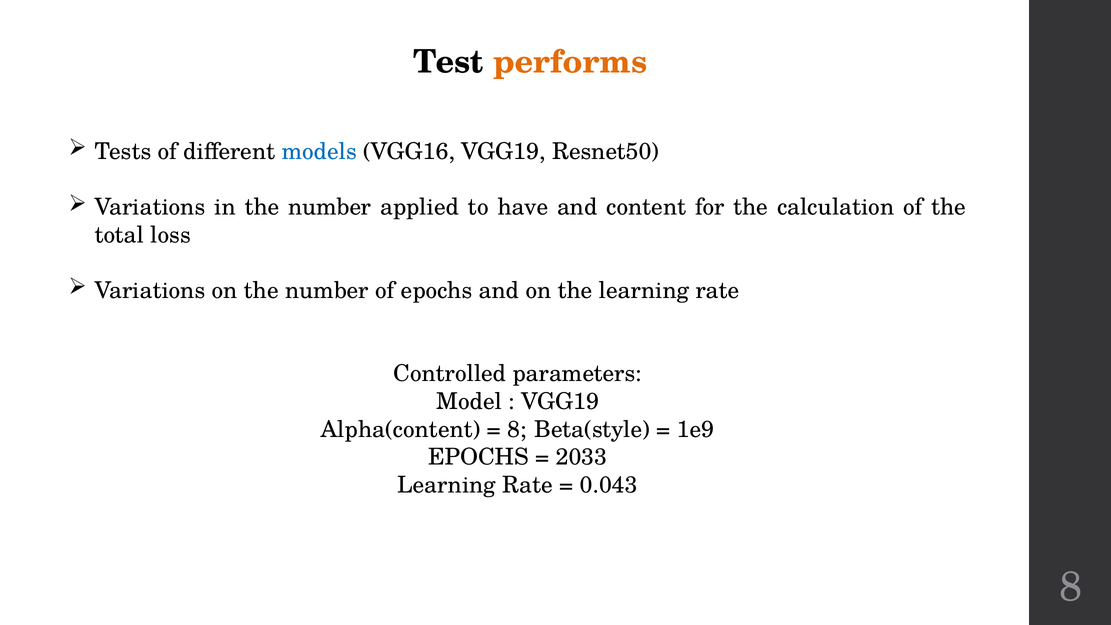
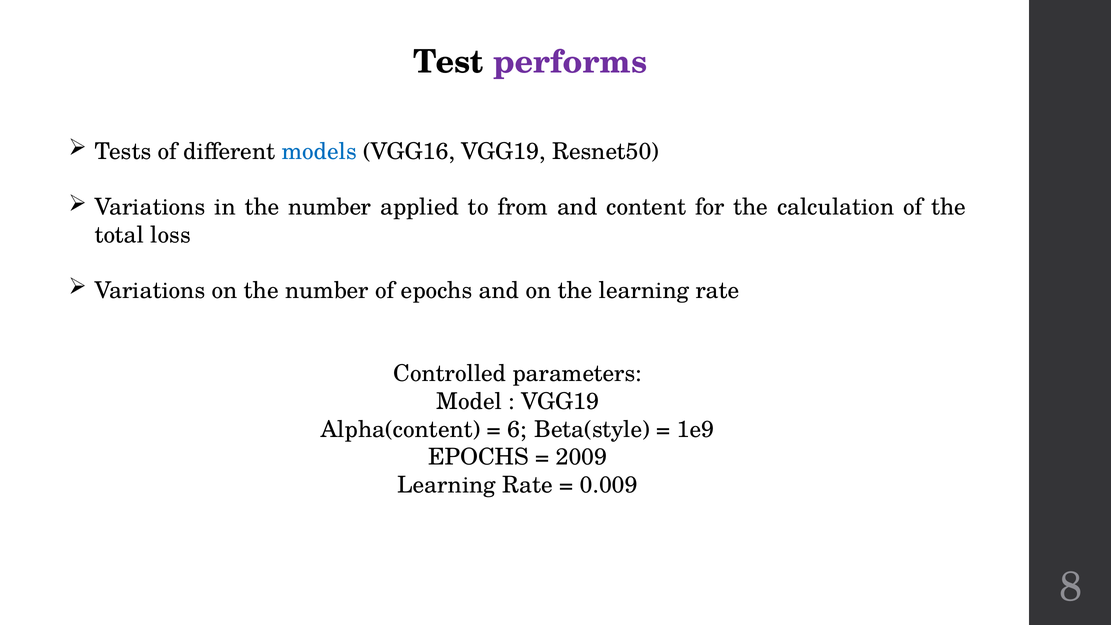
performs colour: orange -> purple
have: have -> from
8 at (517, 429): 8 -> 6
2033: 2033 -> 2009
0.043: 0.043 -> 0.009
